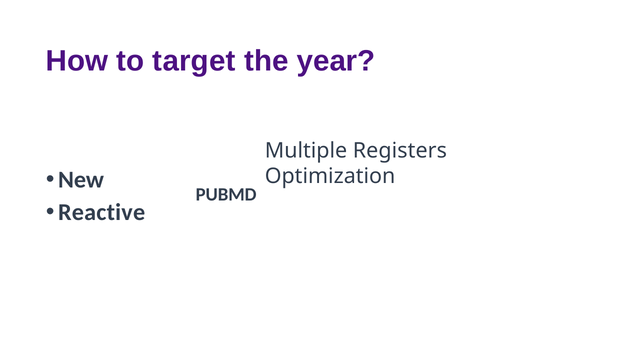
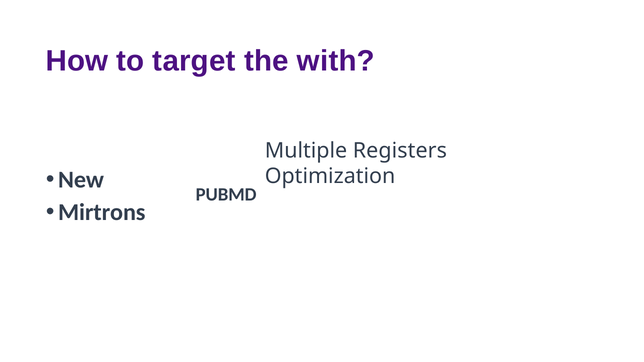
year: year -> with
Reactive: Reactive -> Mirtrons
